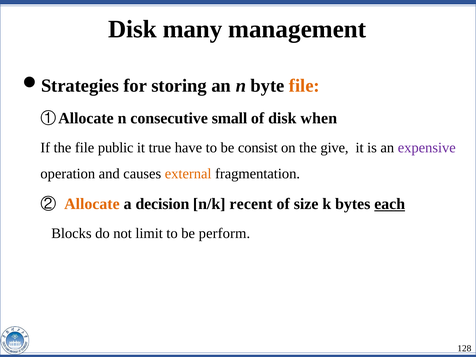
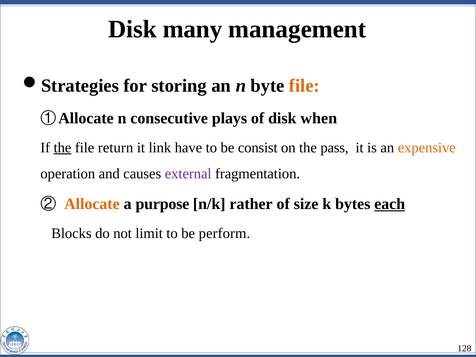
small: small -> plays
the at (62, 148) underline: none -> present
public: public -> return
true: true -> link
give: give -> pass
expensive colour: purple -> orange
external colour: orange -> purple
decision: decision -> purpose
recent: recent -> rather
